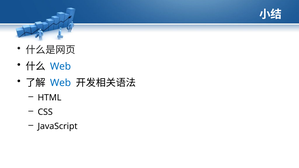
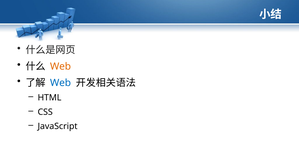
Web at (61, 66) colour: blue -> orange
